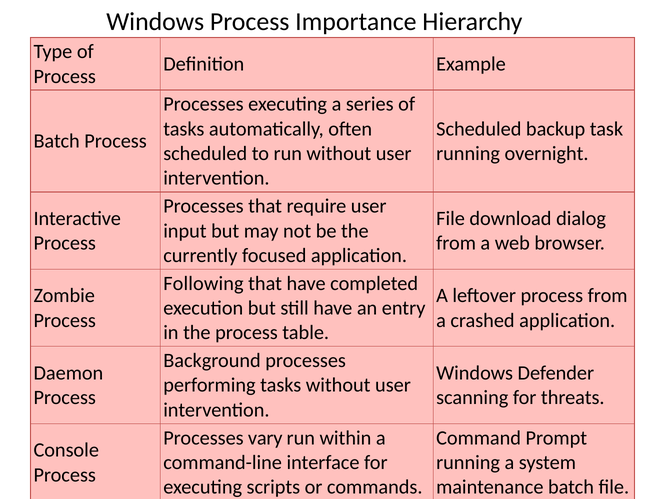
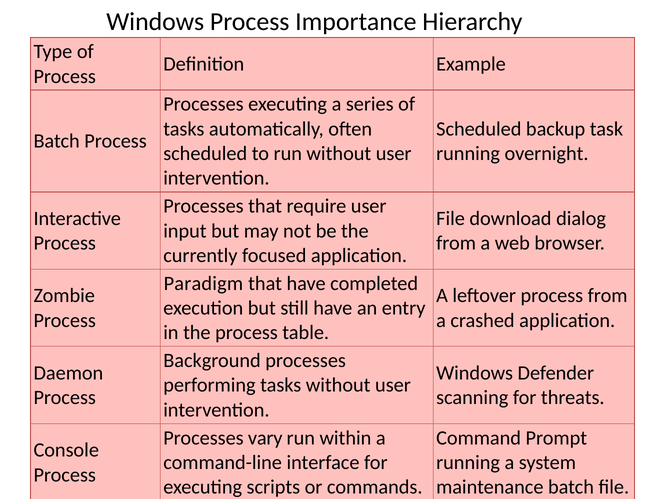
Following: Following -> Paradigm
